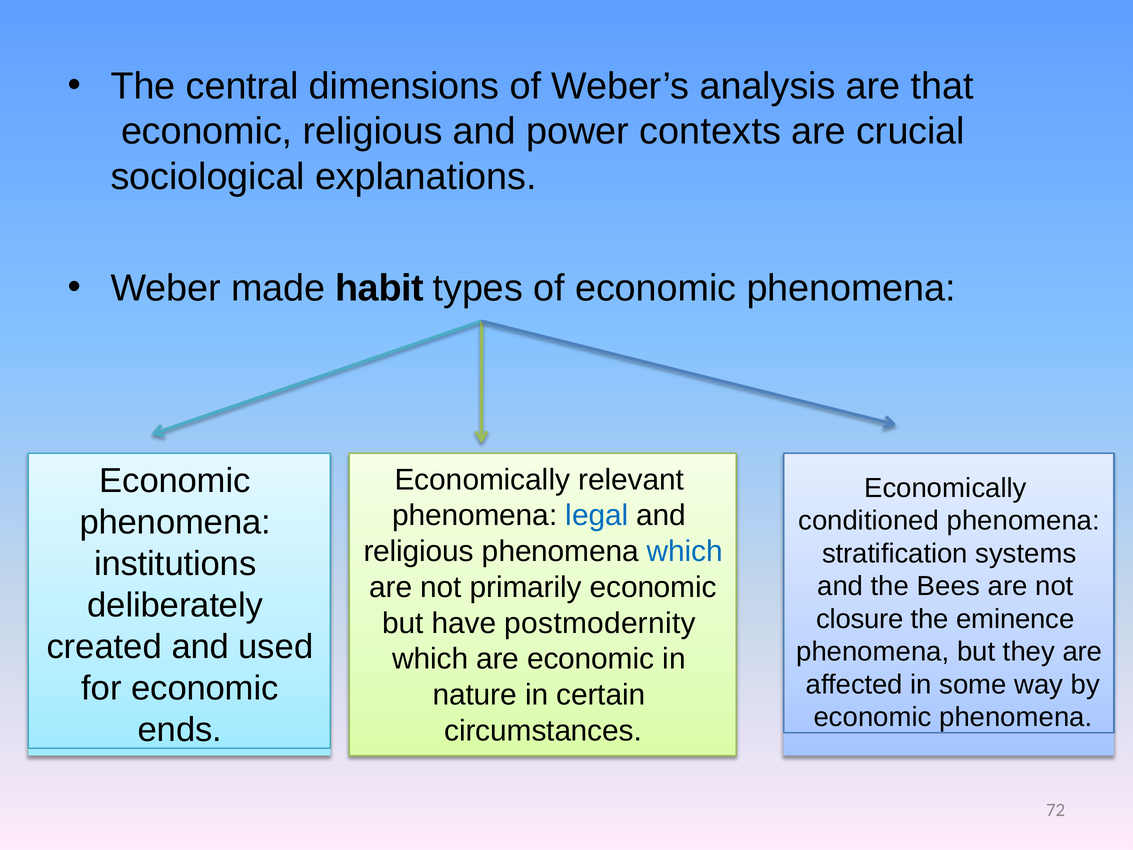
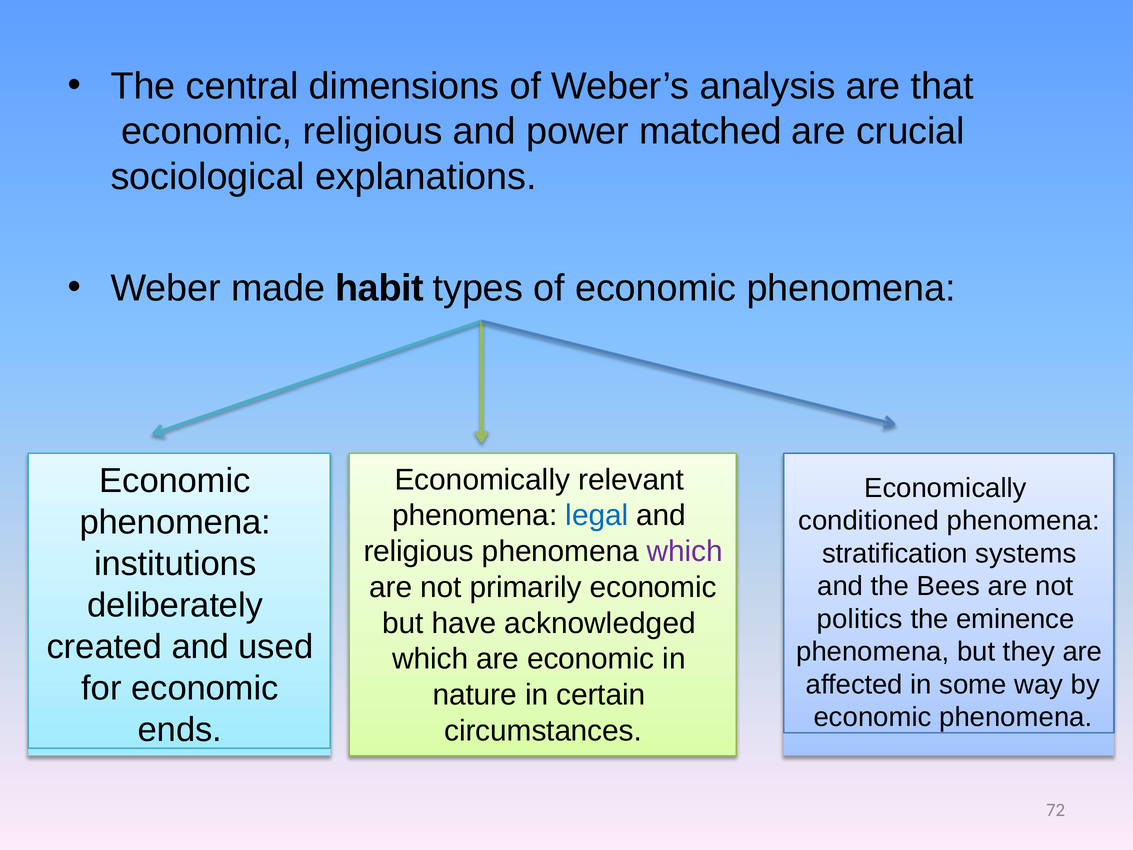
contexts: contexts -> matched
which at (685, 551) colour: blue -> purple
closure: closure -> politics
postmodernity: postmodernity -> acknowledged
